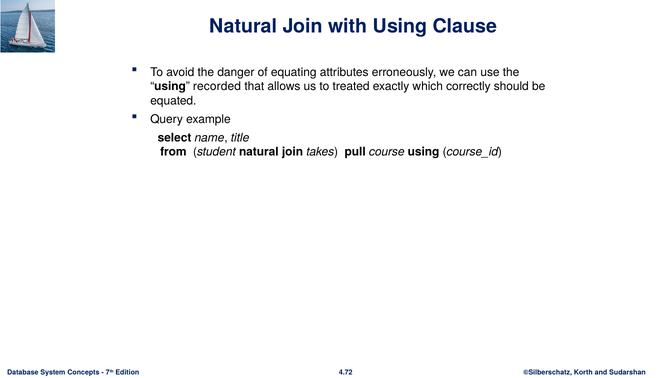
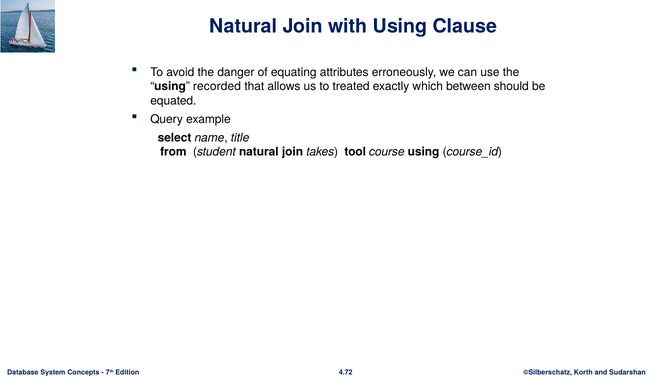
correctly: correctly -> between
pull: pull -> tool
